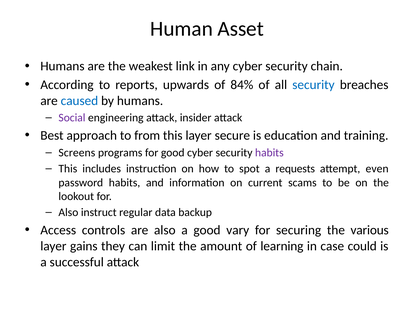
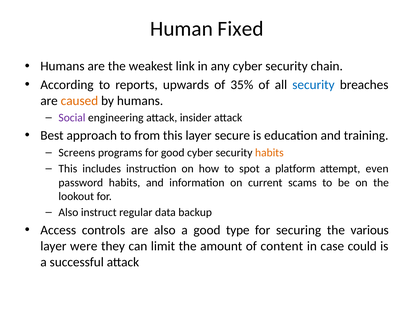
Asset: Asset -> Fixed
84%: 84% -> 35%
caused colour: blue -> orange
habits at (269, 152) colour: purple -> orange
requests: requests -> platform
vary: vary -> type
gains: gains -> were
learning: learning -> content
